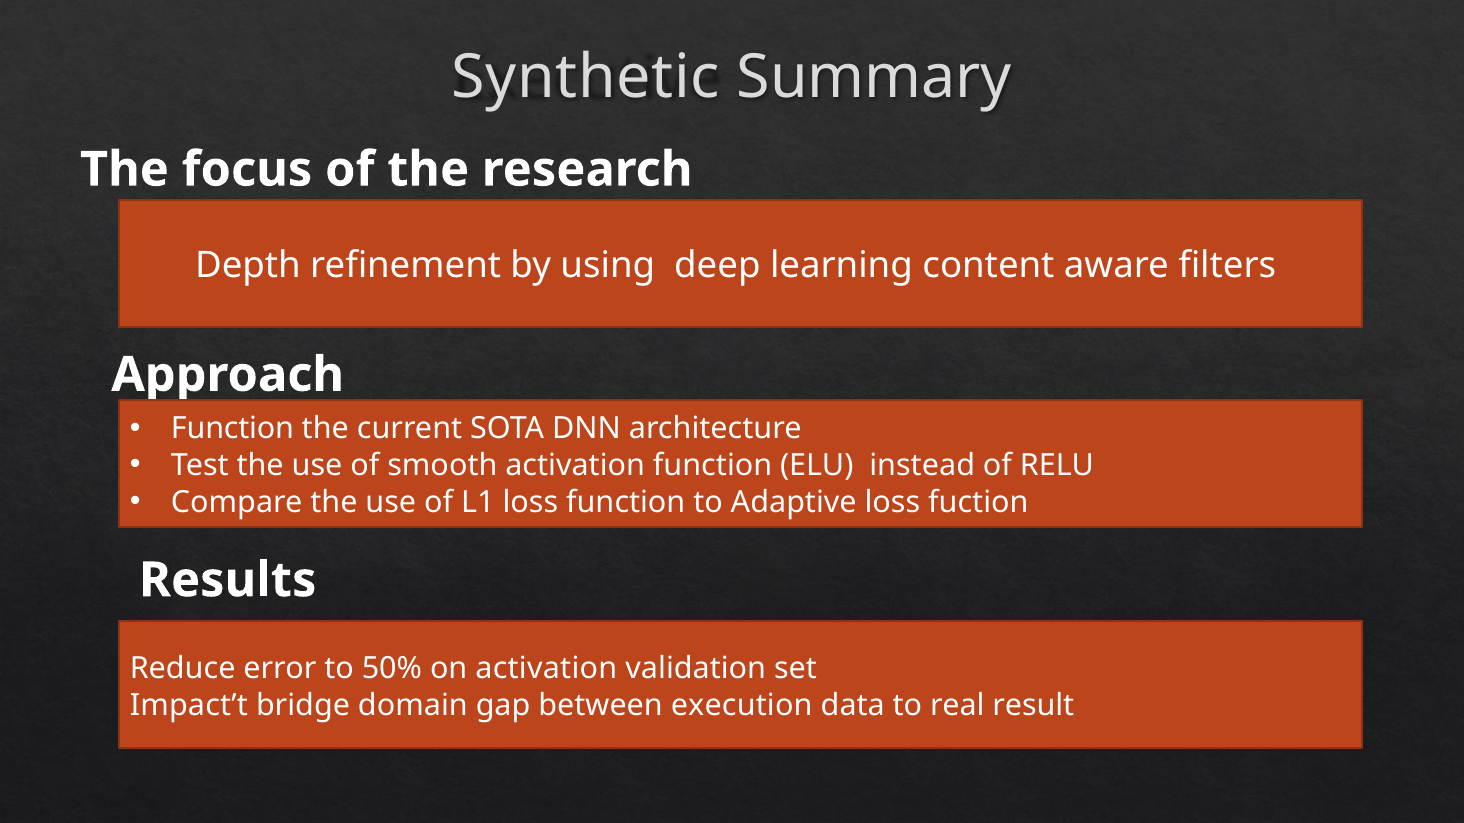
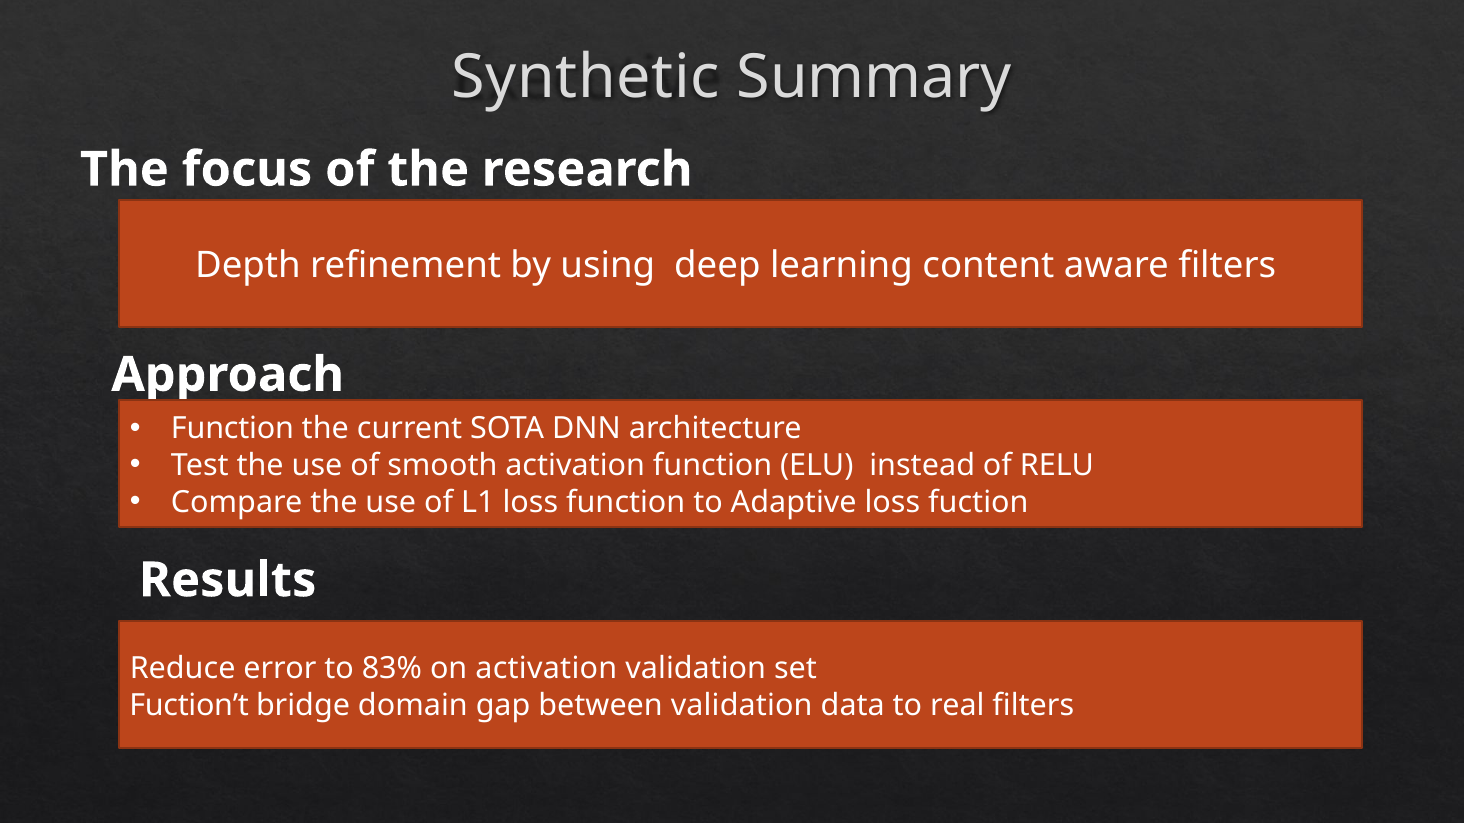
50%: 50% -> 83%
Impact’t: Impact’t -> Fuction’t
between execution: execution -> validation
real result: result -> filters
